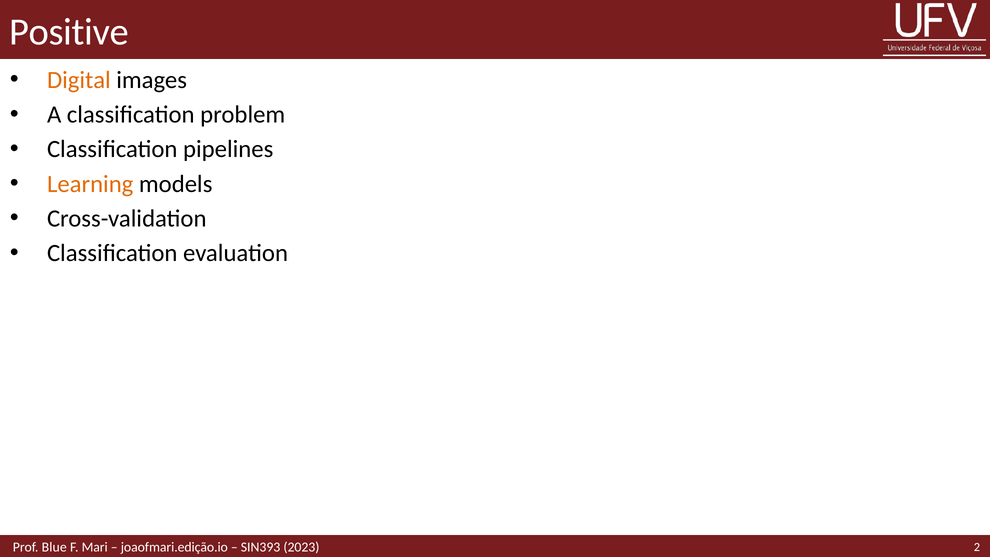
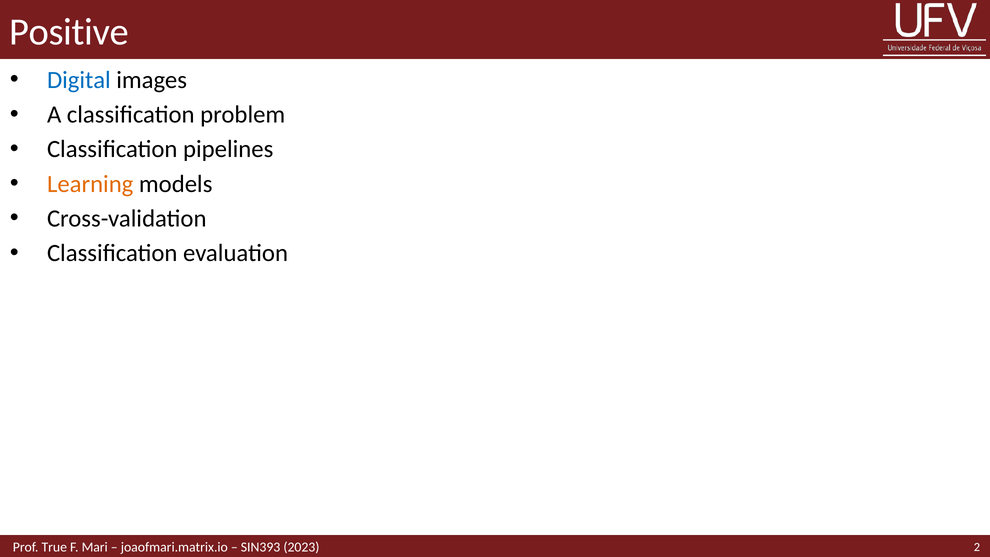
Digital colour: orange -> blue
Blue: Blue -> True
joaofmari.edição.io: joaofmari.edição.io -> joaofmari.matrix.io
